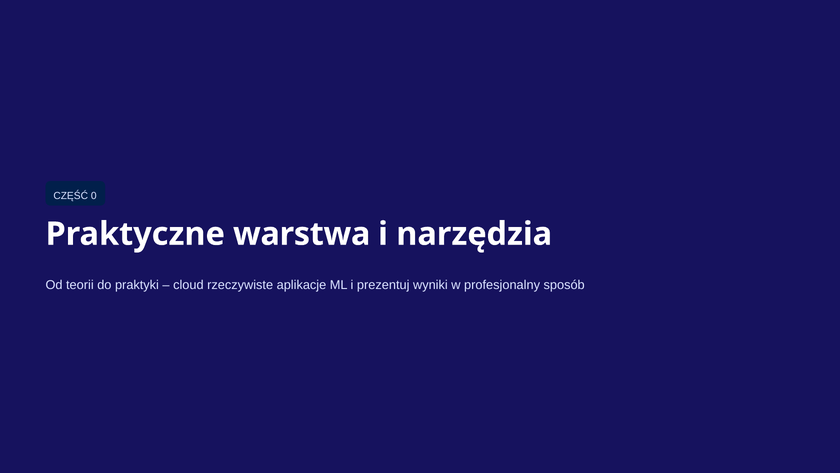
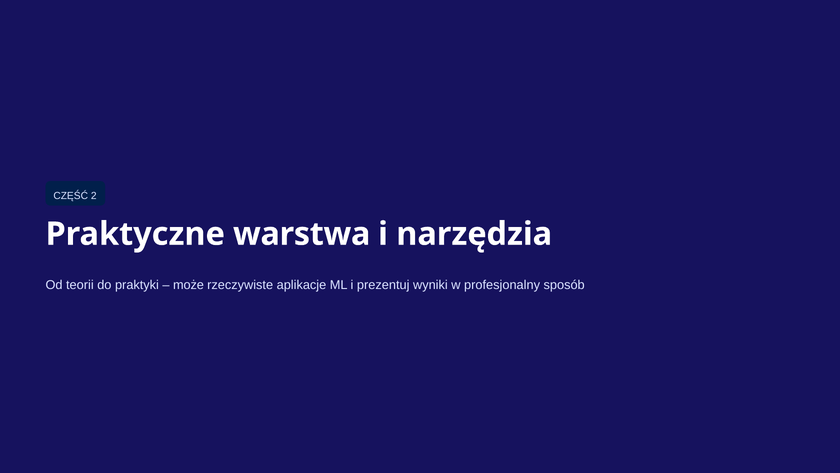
0: 0 -> 2
cloud: cloud -> może
